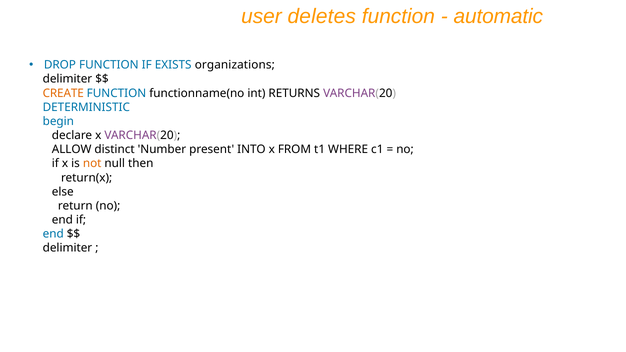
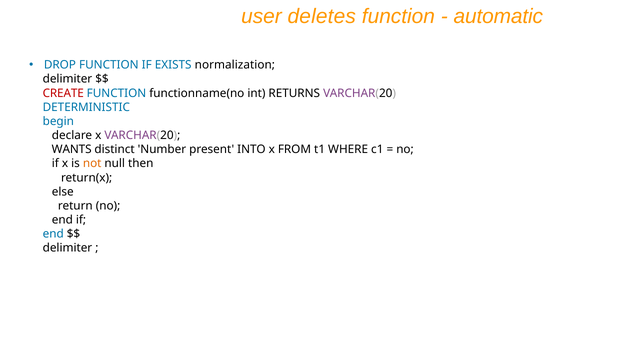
organizations: organizations -> normalization
CREATE colour: orange -> red
ALLOW: ALLOW -> WANTS
